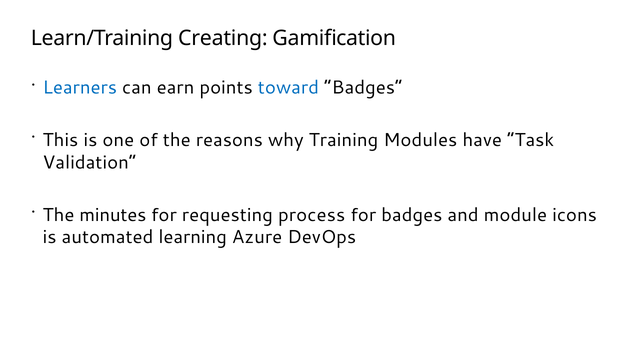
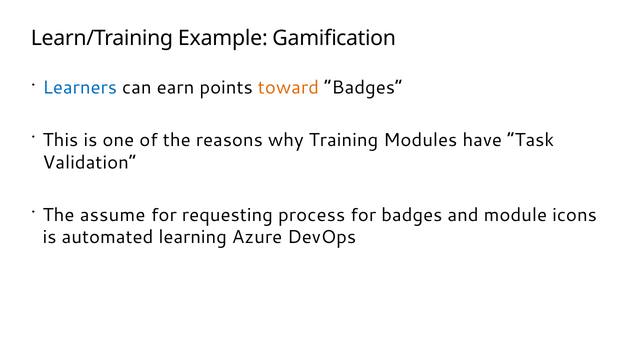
Creating: Creating -> Example
toward colour: blue -> orange
minutes: minutes -> assume
